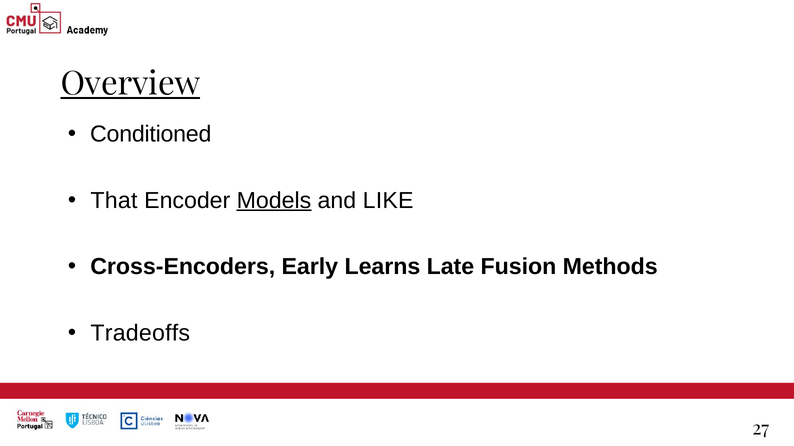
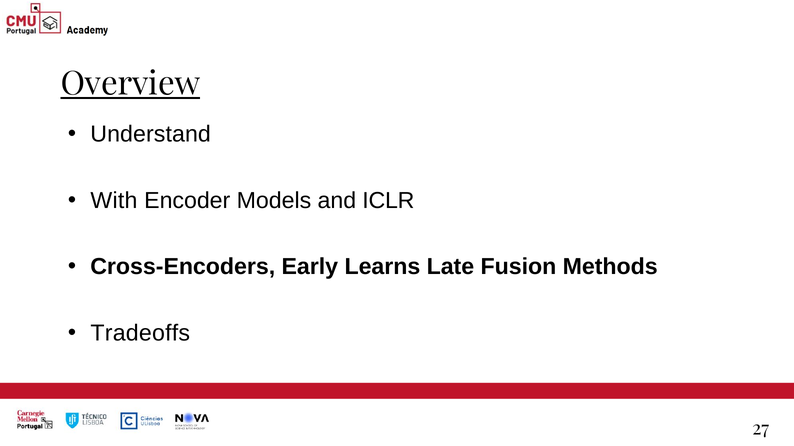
Conditioned: Conditioned -> Understand
That: That -> With
Models underline: present -> none
LIKE: LIKE -> ICLR
